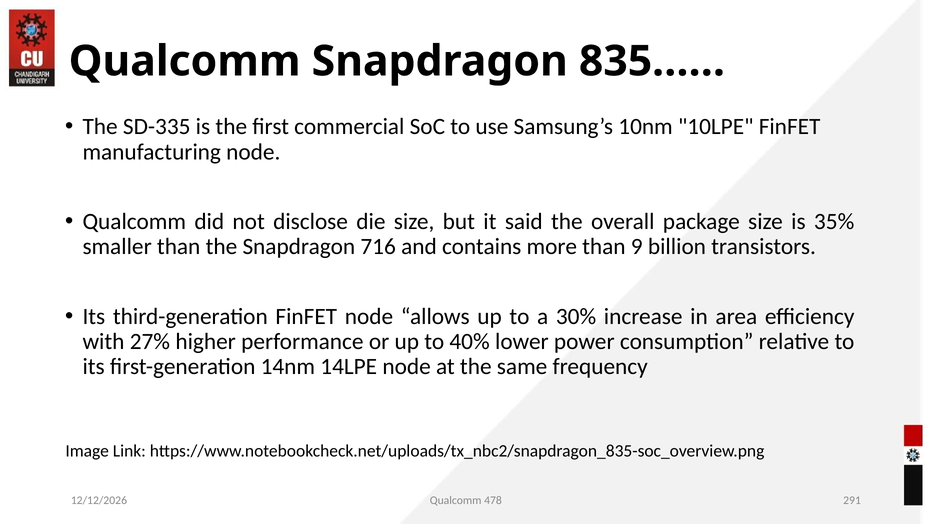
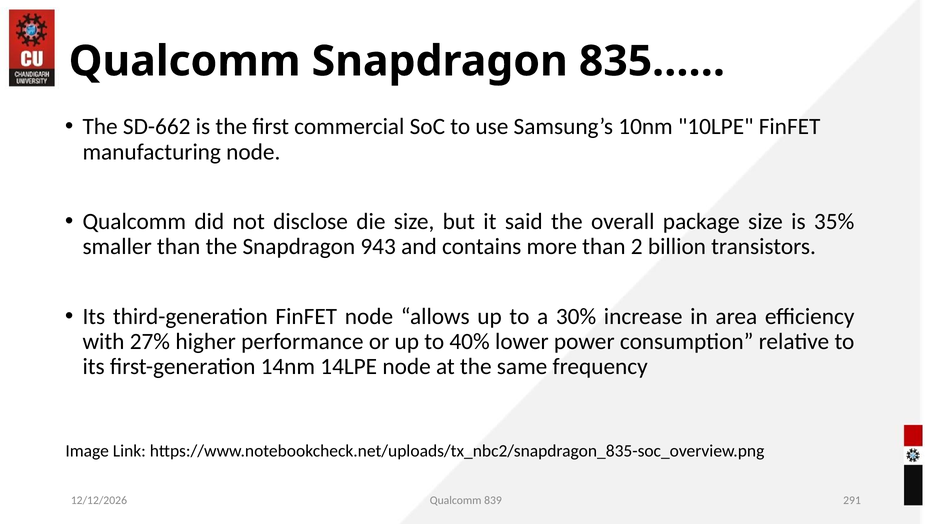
SD-335: SD-335 -> SD-662
716: 716 -> 943
9: 9 -> 2
478: 478 -> 839
